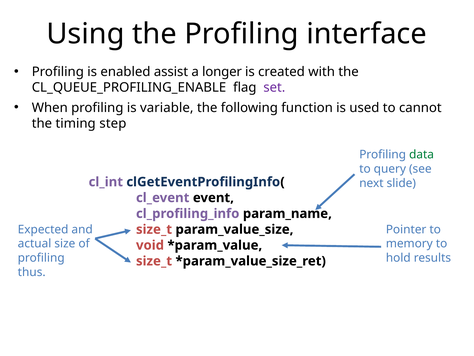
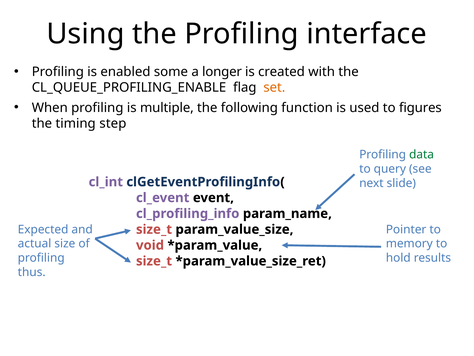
assist: assist -> some
set colour: purple -> orange
variable: variable -> multiple
cannot: cannot -> figures
